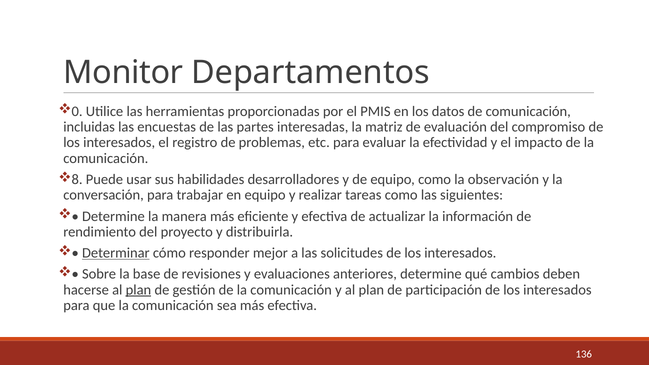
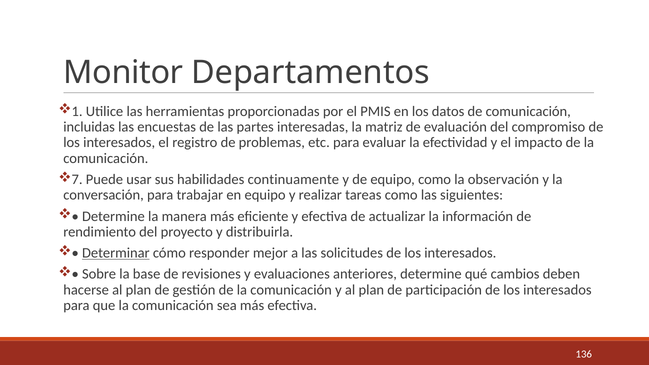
0: 0 -> 1
8: 8 -> 7
desarrolladores: desarrolladores -> continuamente
plan at (138, 290) underline: present -> none
